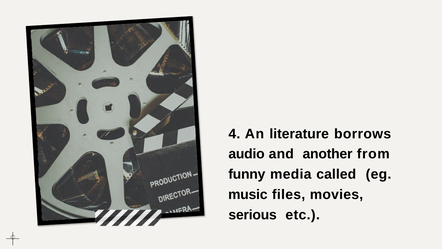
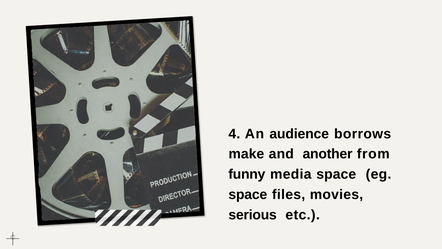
literature: literature -> audience
audio: audio -> make
media called: called -> space
music at (248, 194): music -> space
